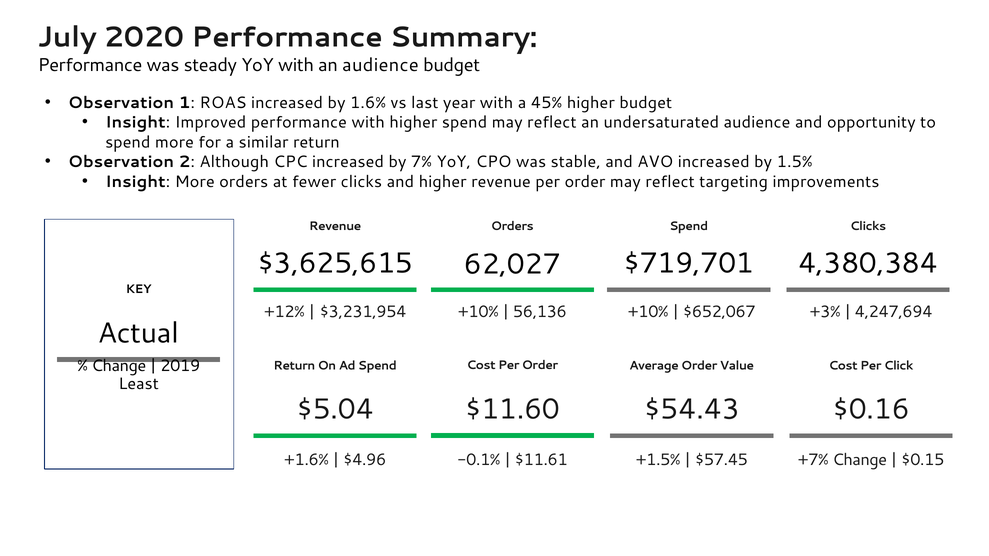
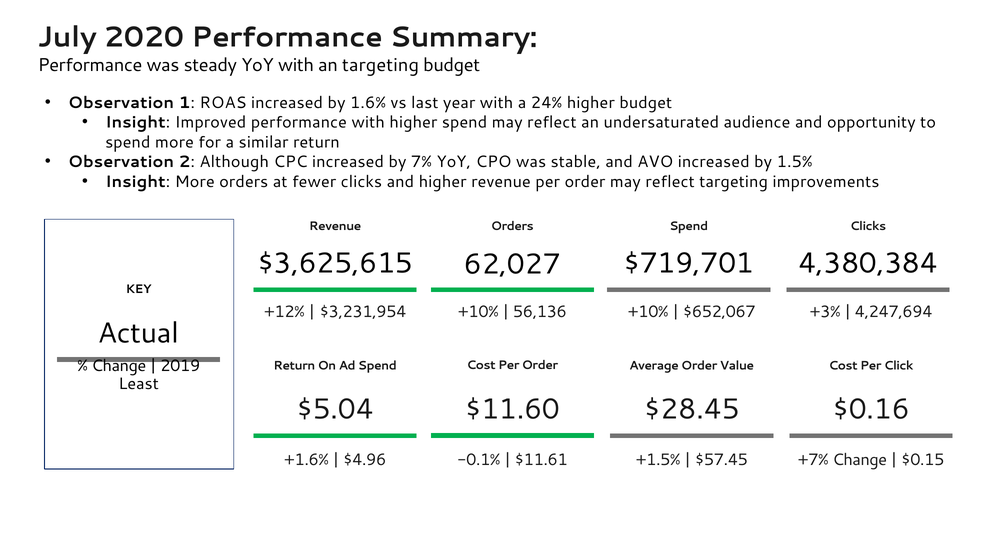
an audience: audience -> targeting
45%: 45% -> 24%
$54.43: $54.43 -> $28.45
